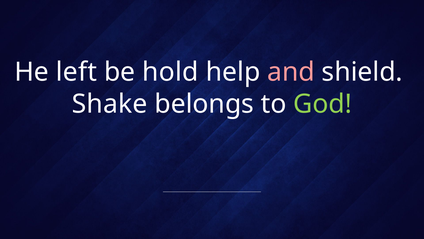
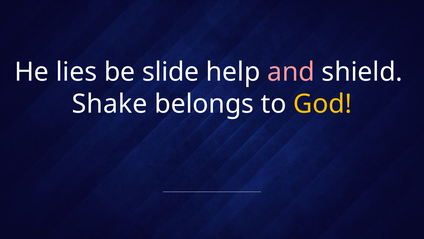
left: left -> lies
hold: hold -> slide
God colour: light green -> yellow
